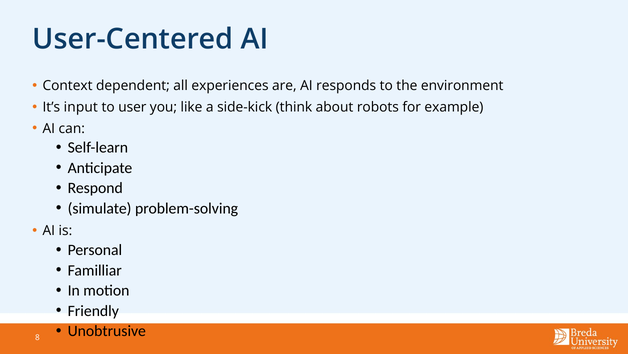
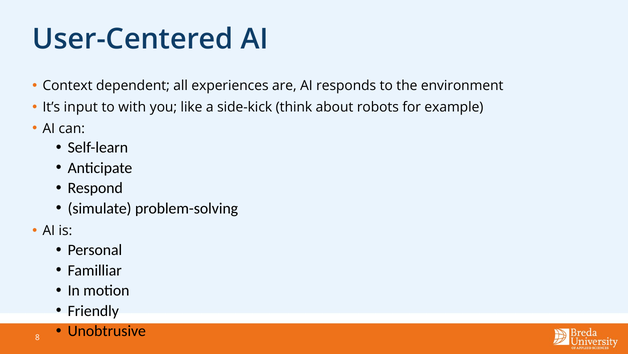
user: user -> with
